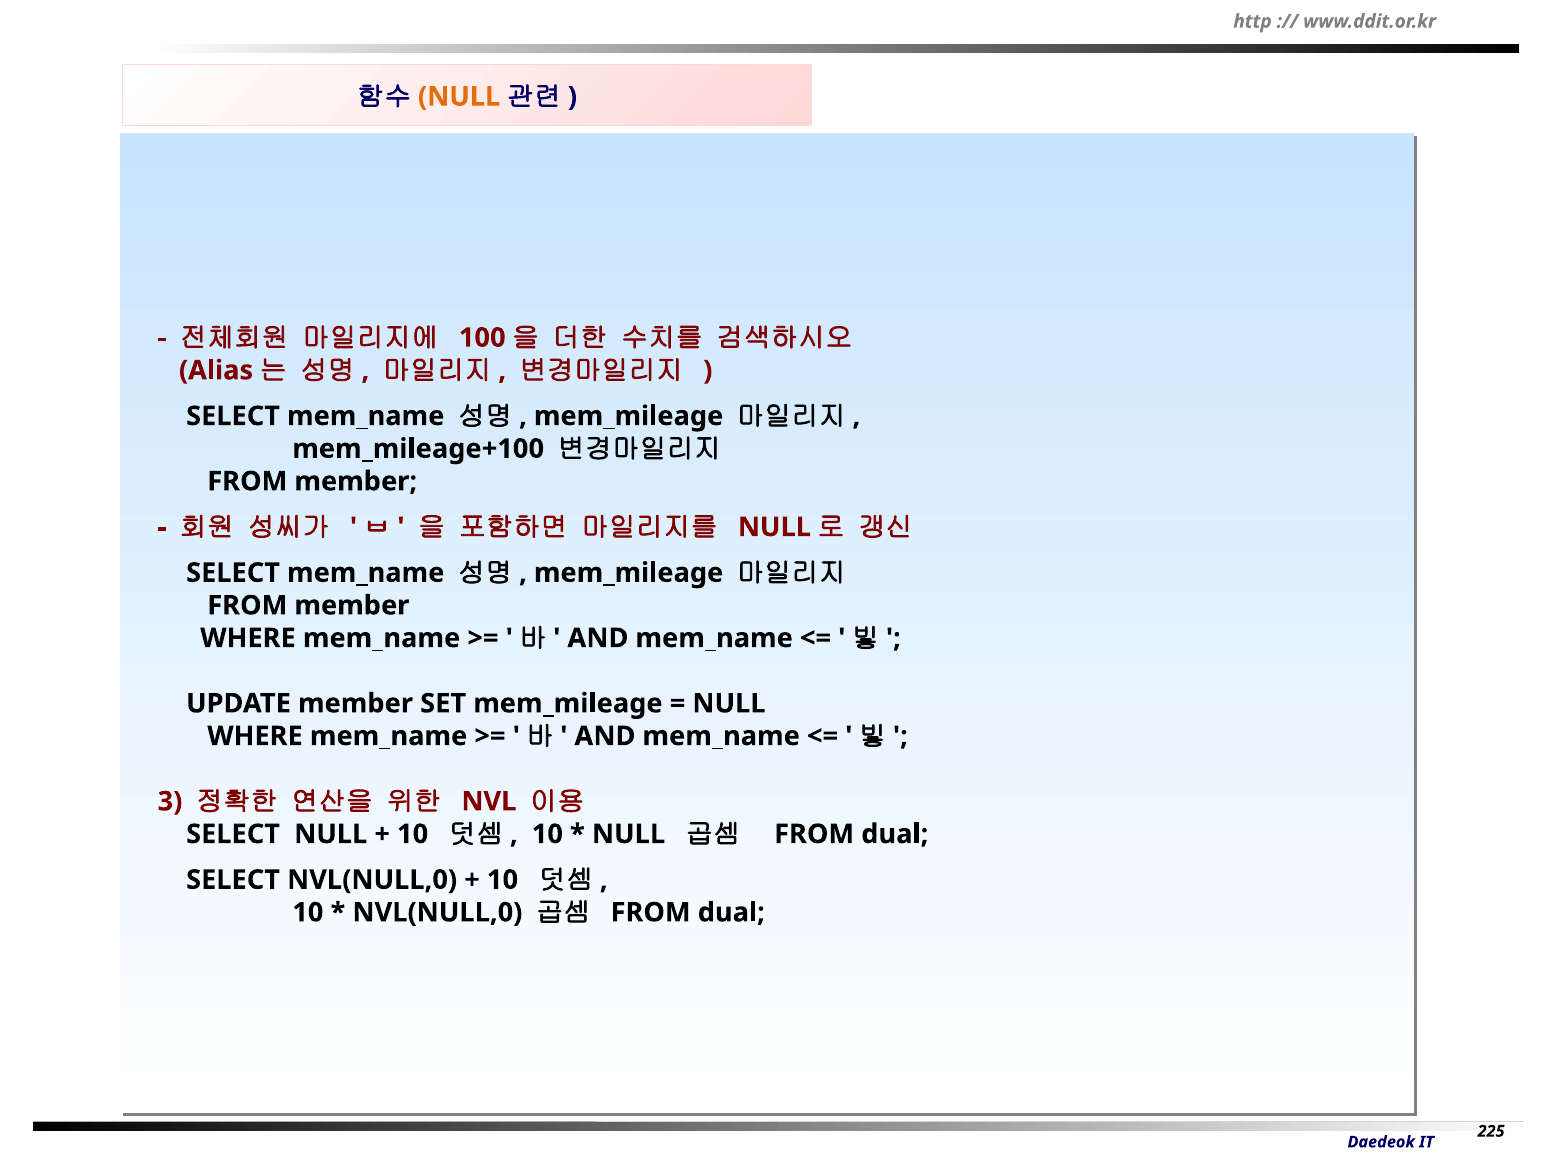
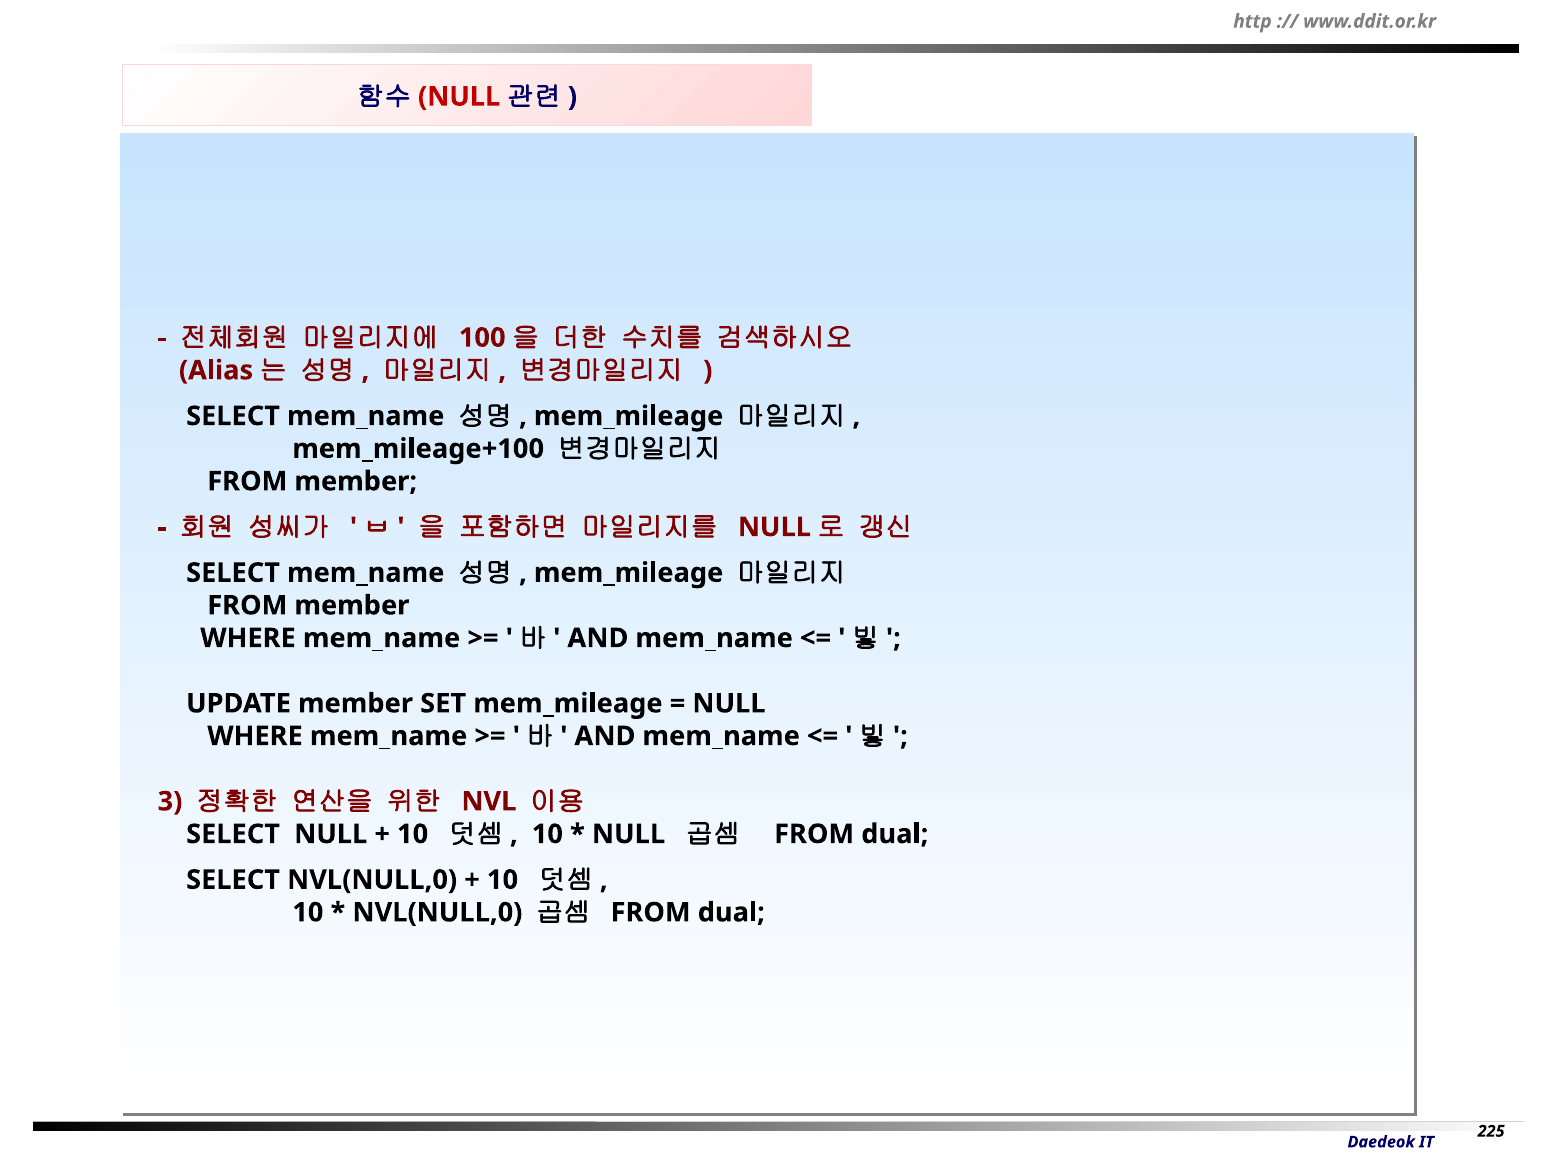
NULL at (459, 97) colour: orange -> red
